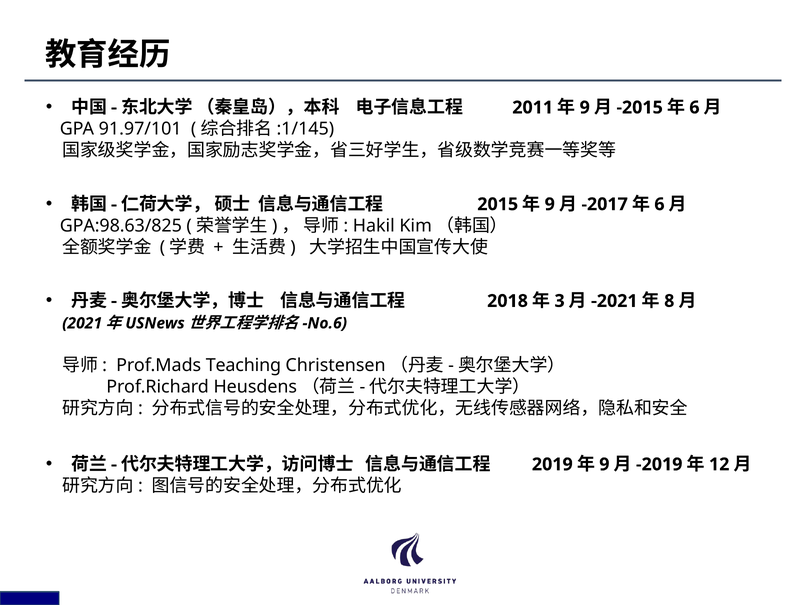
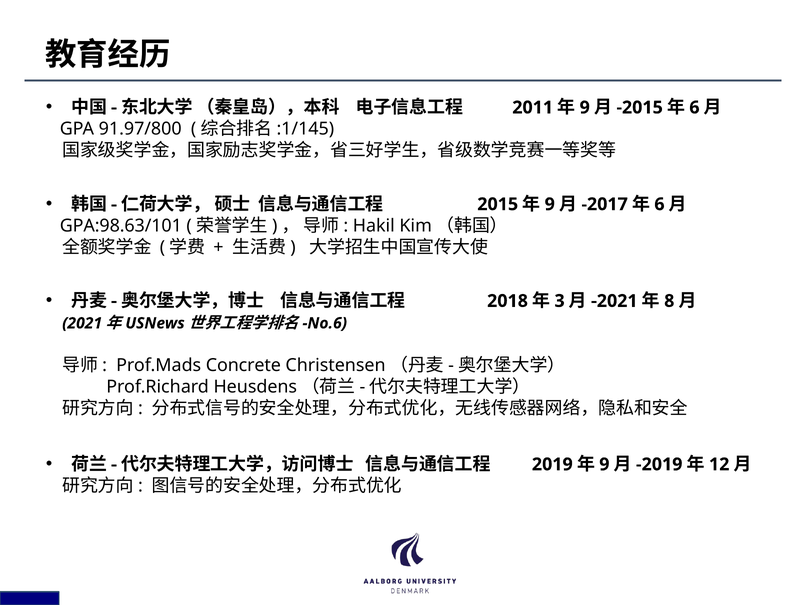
91.97/101: 91.97/101 -> 91.97/800
GPA:98.63/825: GPA:98.63/825 -> GPA:98.63/101
Teaching: Teaching -> Concrete
